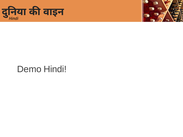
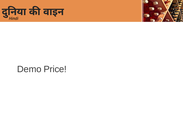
Demo Hindi: Hindi -> Price
